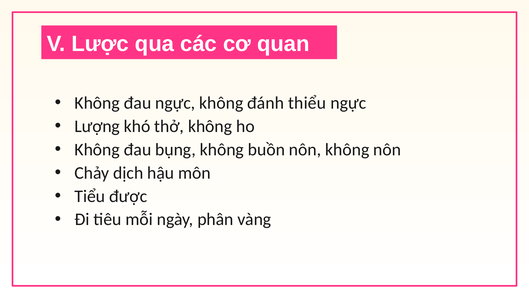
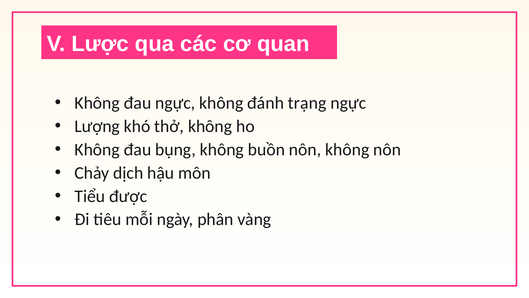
thiểu: thiểu -> trạng
